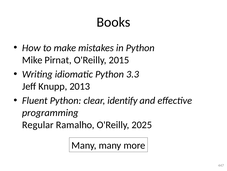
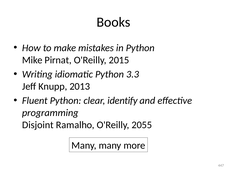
Regular: Regular -> Disjoint
2025: 2025 -> 2055
